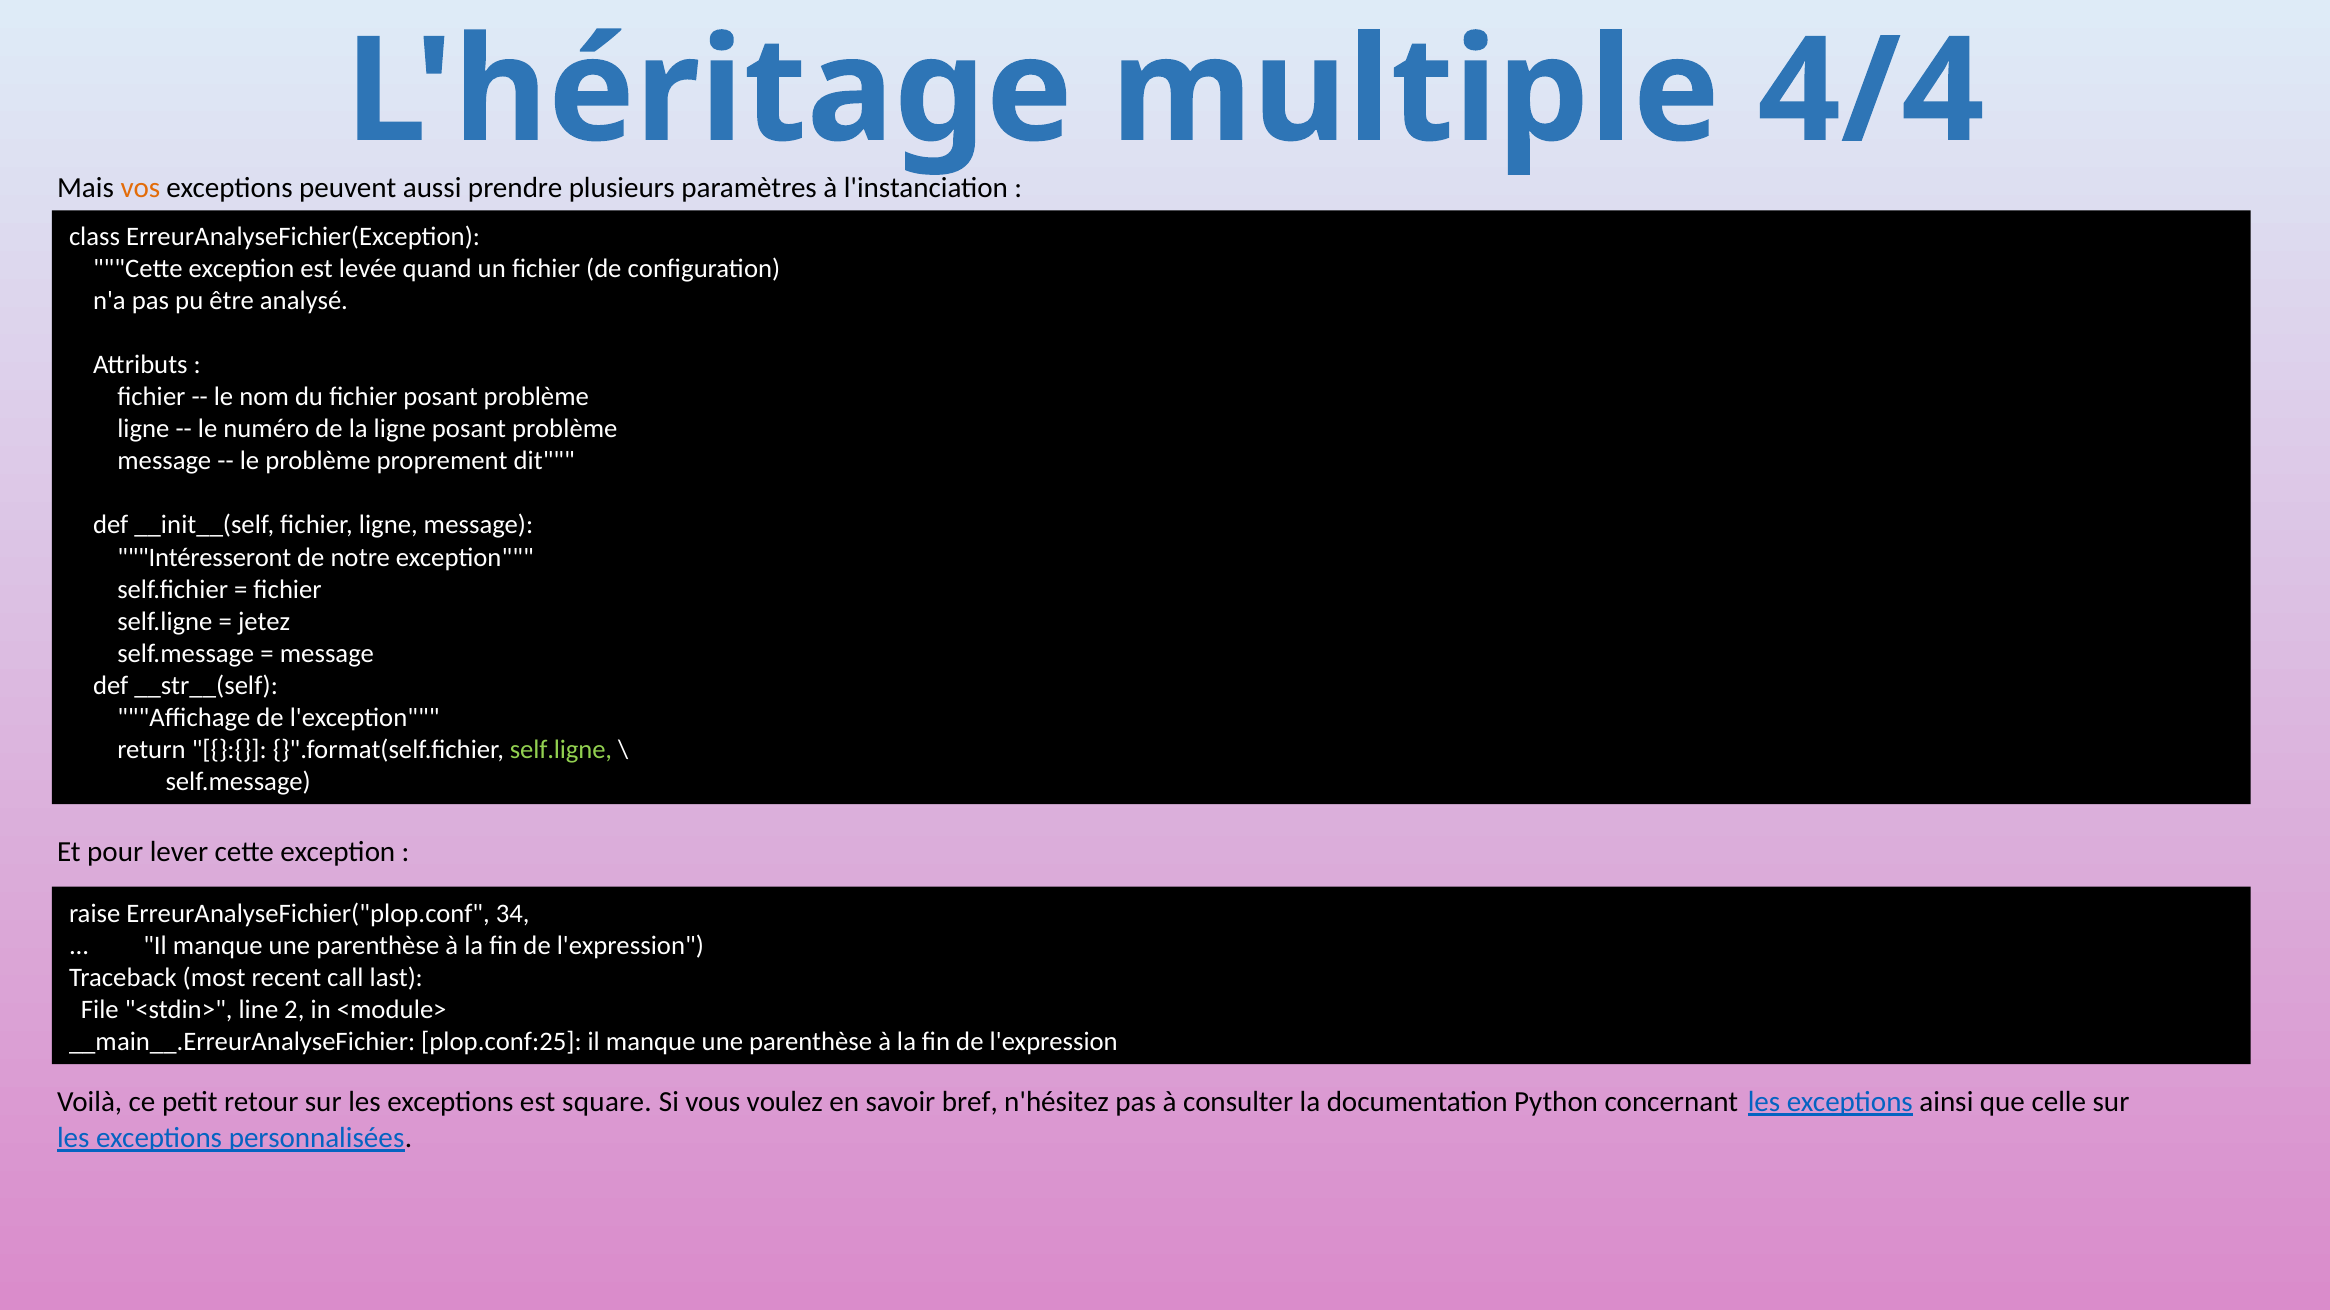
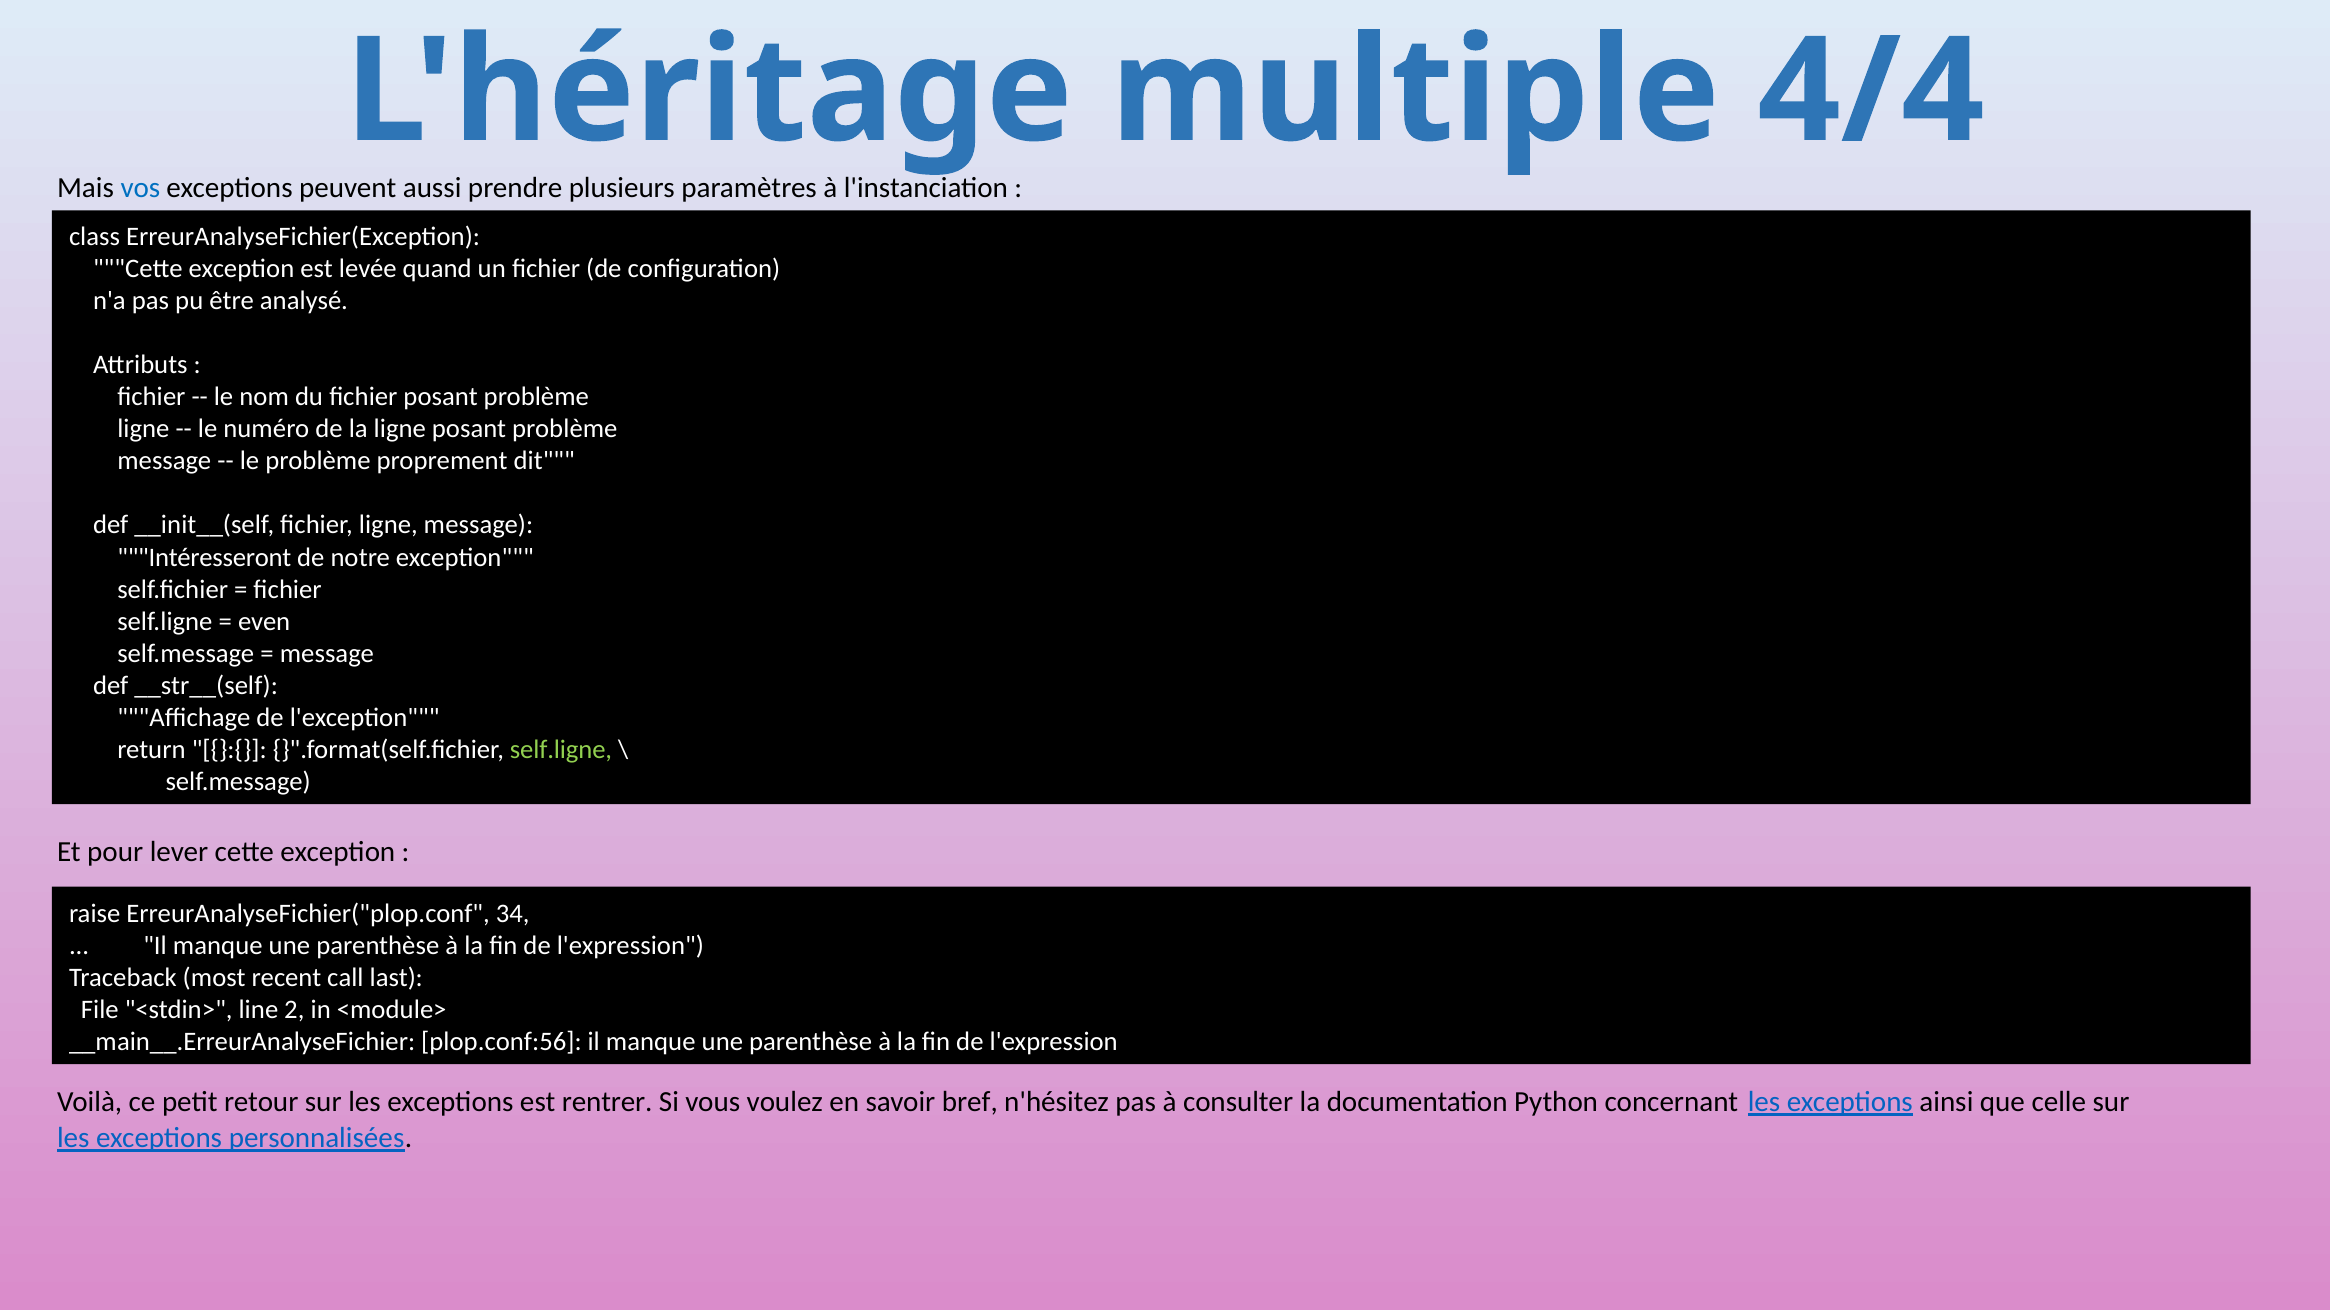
vos colour: orange -> blue
jetez: jetez -> even
plop.conf:25: plop.conf:25 -> plop.conf:56
square: square -> rentrer
